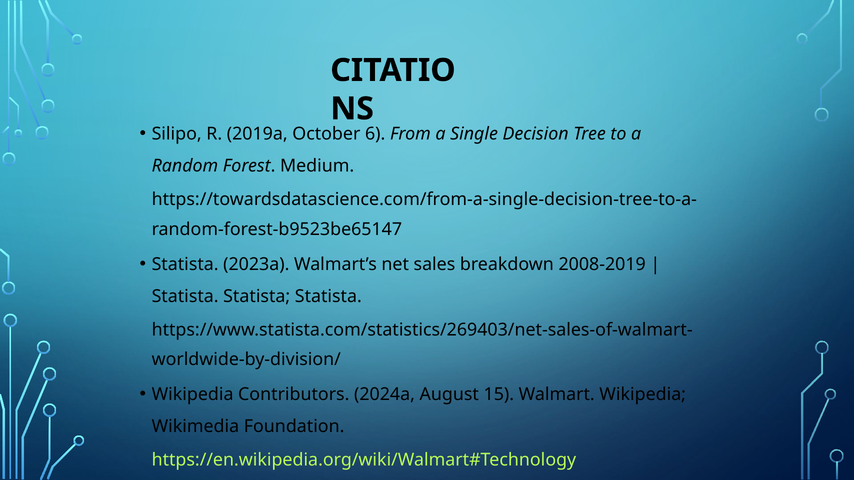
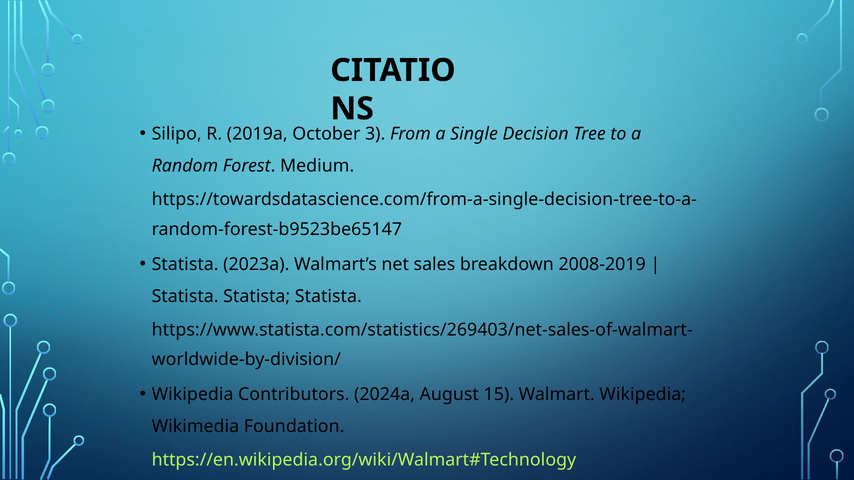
6: 6 -> 3
